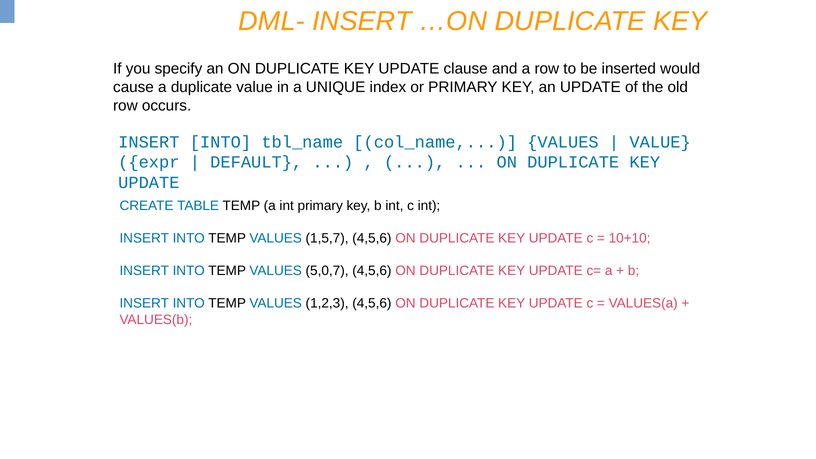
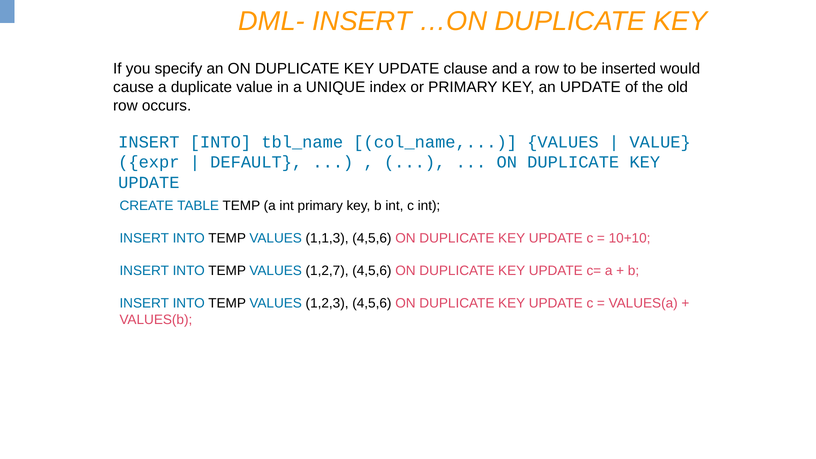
1,5,7: 1,5,7 -> 1,1,3
5,0,7: 5,0,7 -> 1,2,7
